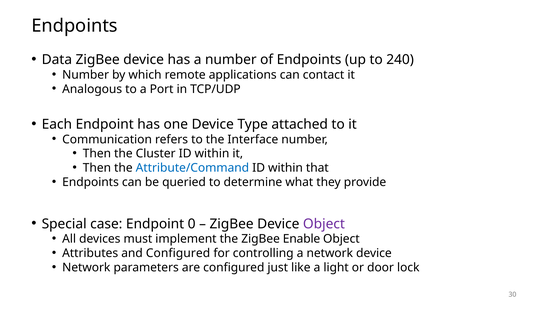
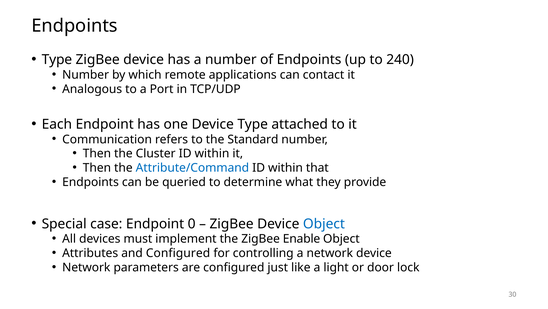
Data at (57, 60): Data -> Type
Interface: Interface -> Standard
Object at (324, 223) colour: purple -> blue
